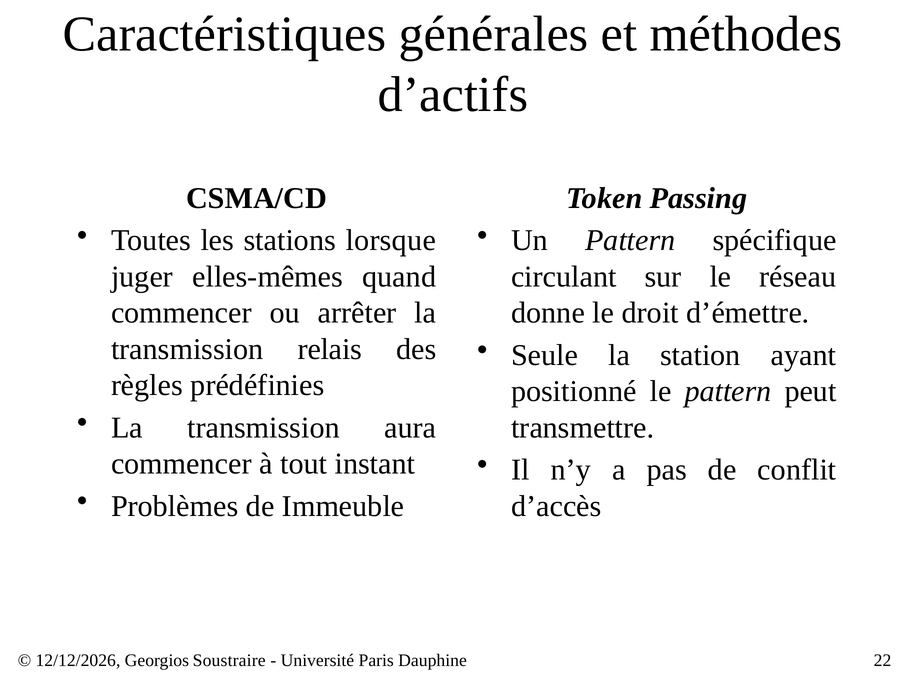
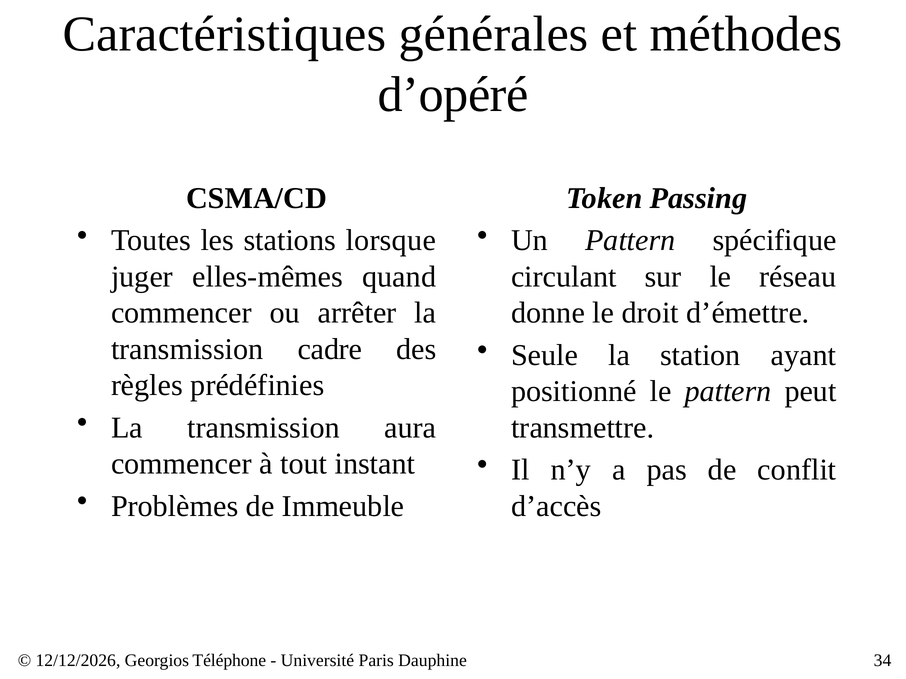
d’actifs: d’actifs -> d’opéré
relais: relais -> cadre
Soustraire: Soustraire -> Téléphone
22: 22 -> 34
